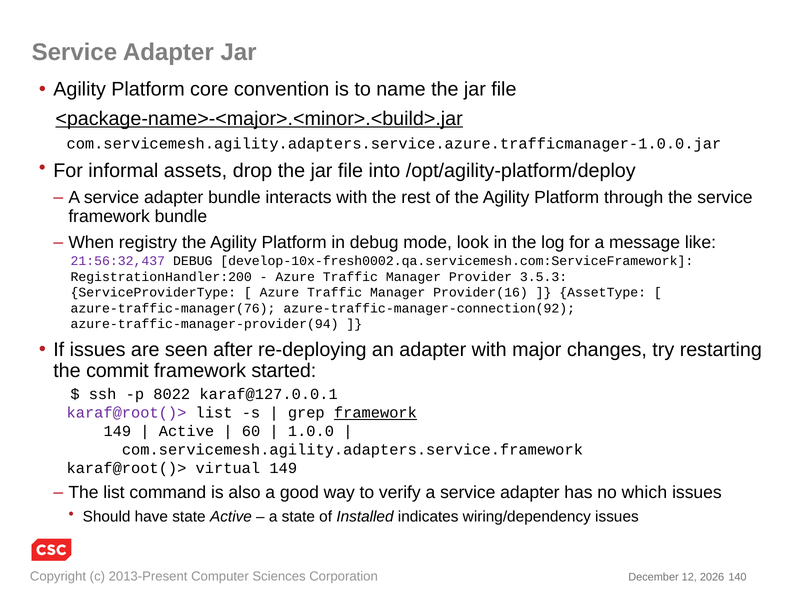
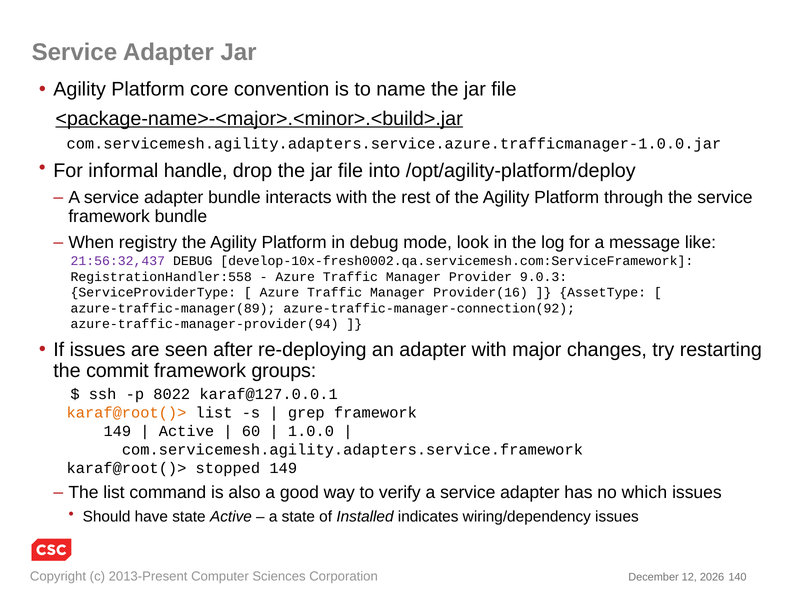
assets: assets -> handle
RegistrationHandler:200: RegistrationHandler:200 -> RegistrationHandler:558
3.5.3: 3.5.3 -> 9.0.3
azure-traffic-manager(76: azure-traffic-manager(76 -> azure-traffic-manager(89
started: started -> groups
karaf@root()> at (126, 413) colour: purple -> orange
framework at (375, 413) underline: present -> none
virtual: virtual -> stopped
